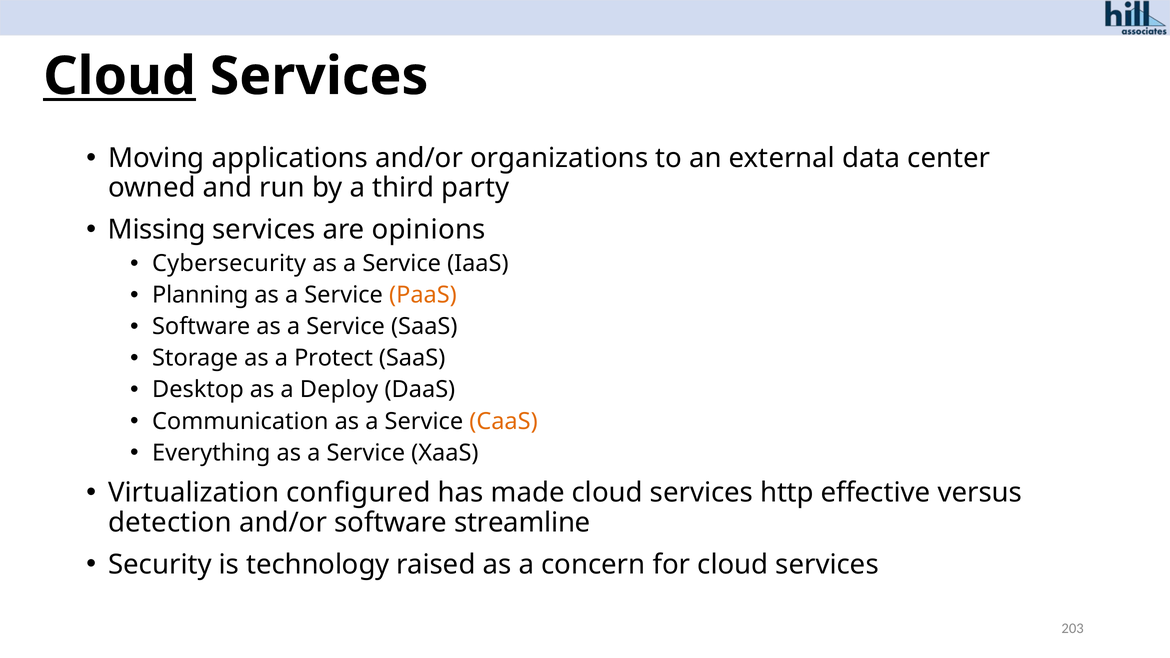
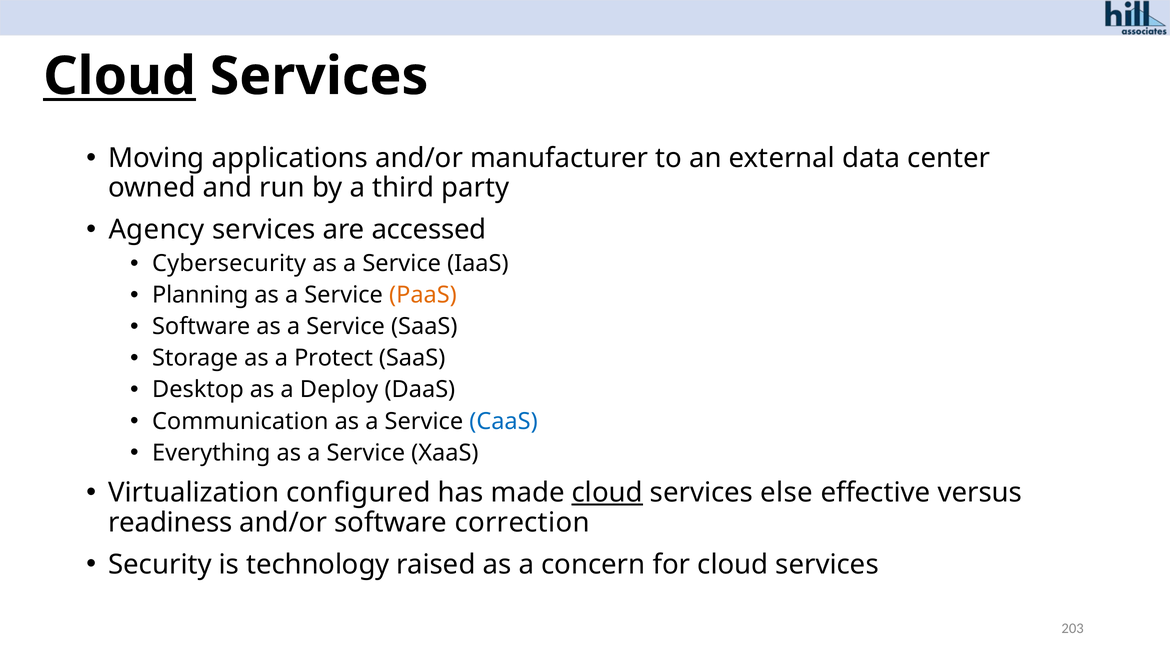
organizations: organizations -> manufacturer
Missing: Missing -> Agency
opinions: opinions -> accessed
CaaS colour: orange -> blue
cloud at (607, 493) underline: none -> present
http: http -> else
detection: detection -> readiness
streamline: streamline -> correction
